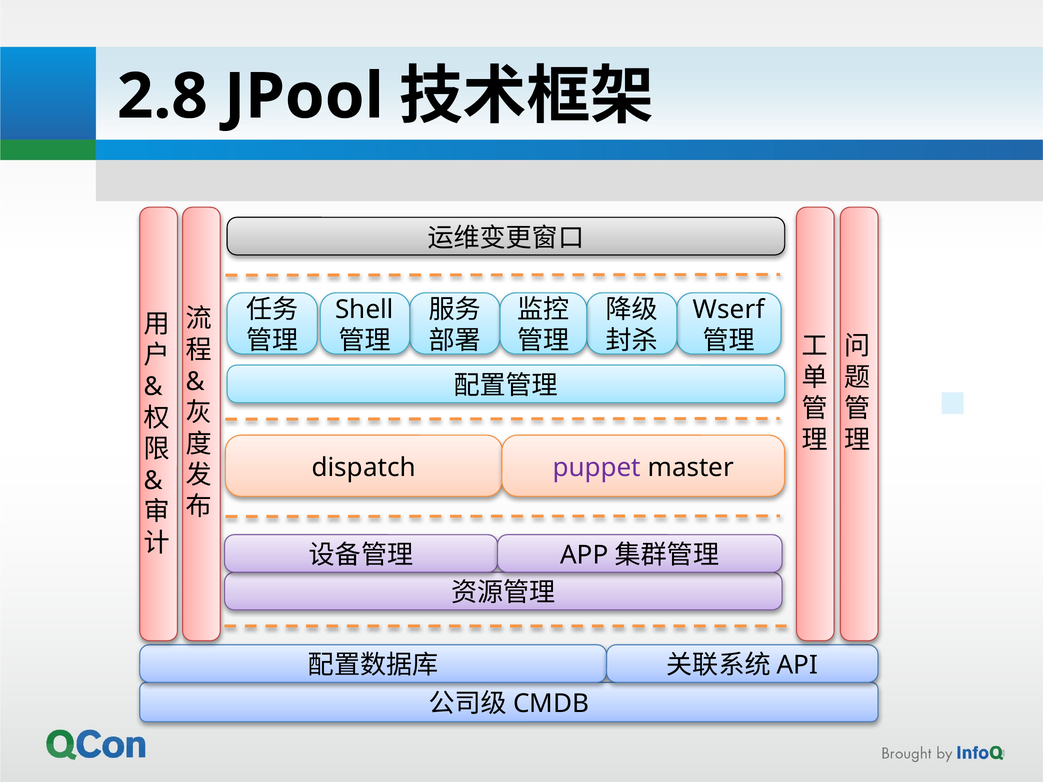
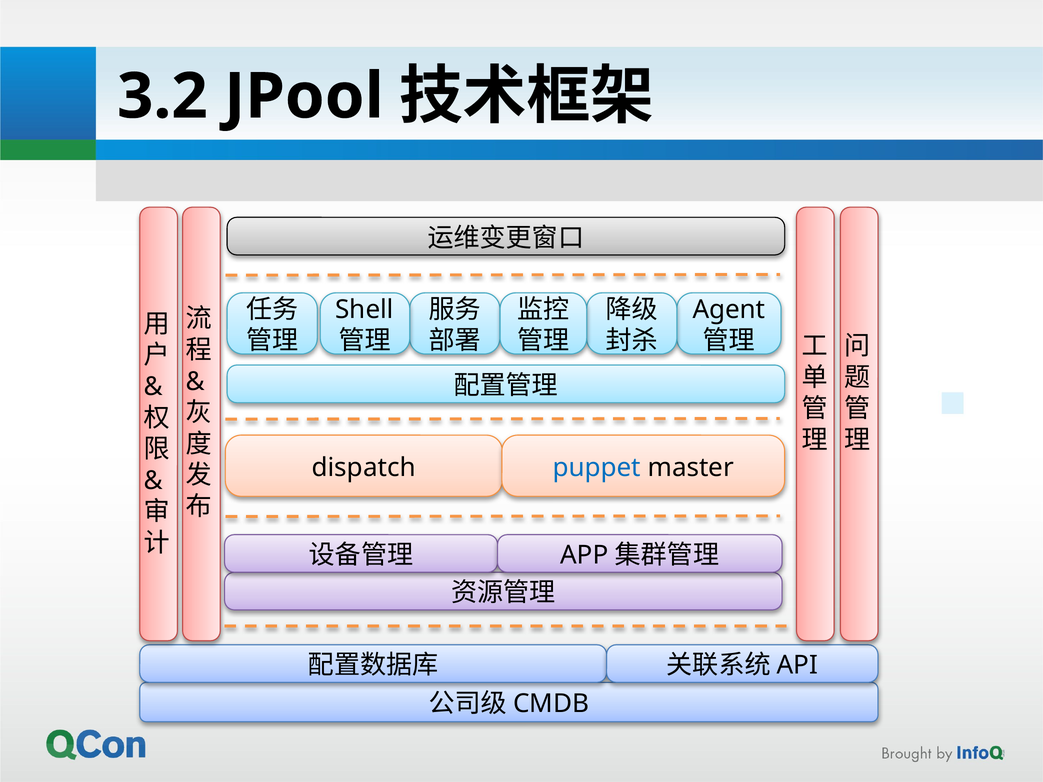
2.8: 2.8 -> 3.2
Wserf: Wserf -> Agent
puppet colour: purple -> blue
